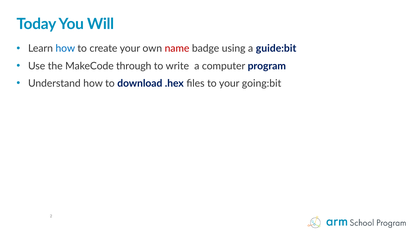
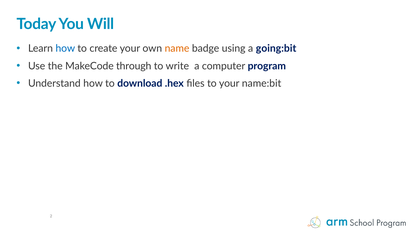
name colour: red -> orange
guide:bit: guide:bit -> going:bit
going:bit: going:bit -> name:bit
